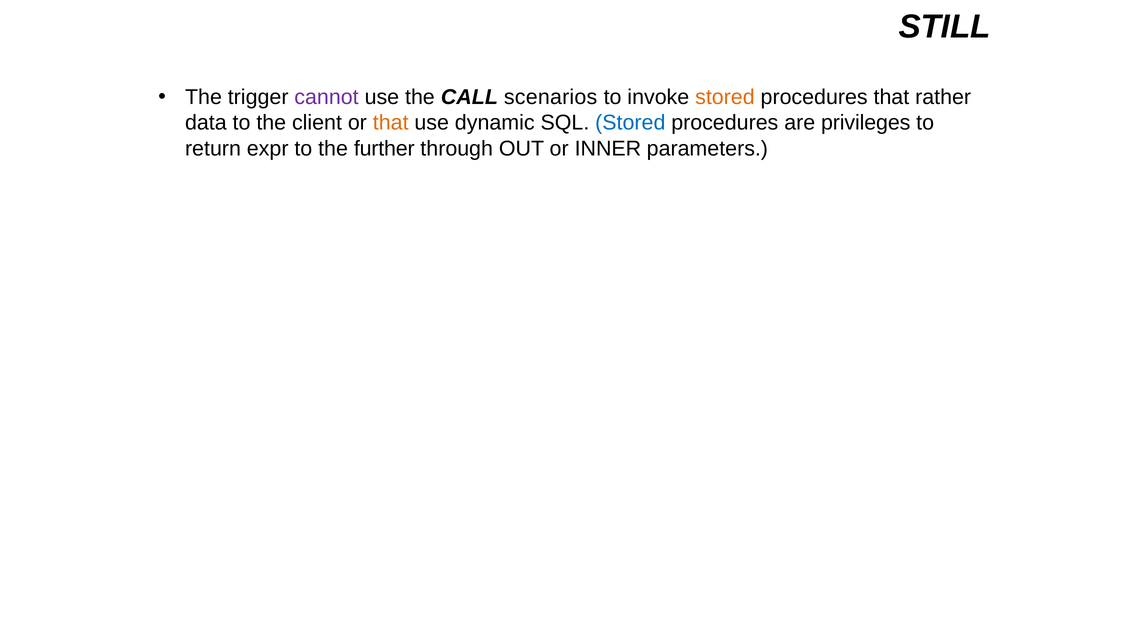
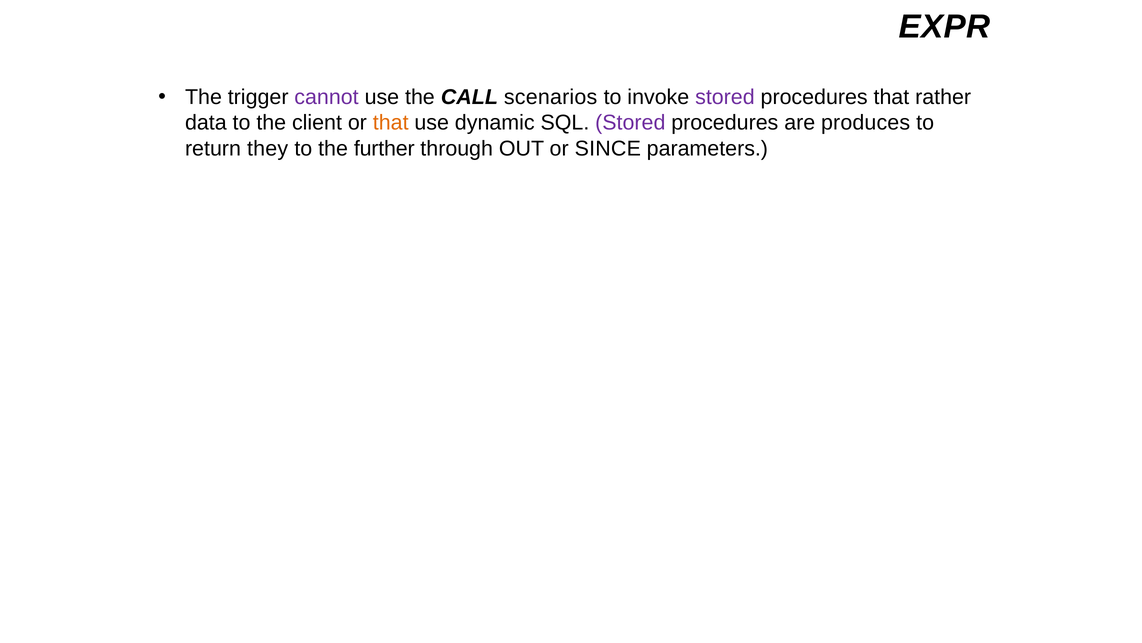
STILL: STILL -> EXPR
stored at (725, 97) colour: orange -> purple
Stored at (630, 123) colour: blue -> purple
privileges: privileges -> produces
expr: expr -> they
INNER: INNER -> SINCE
